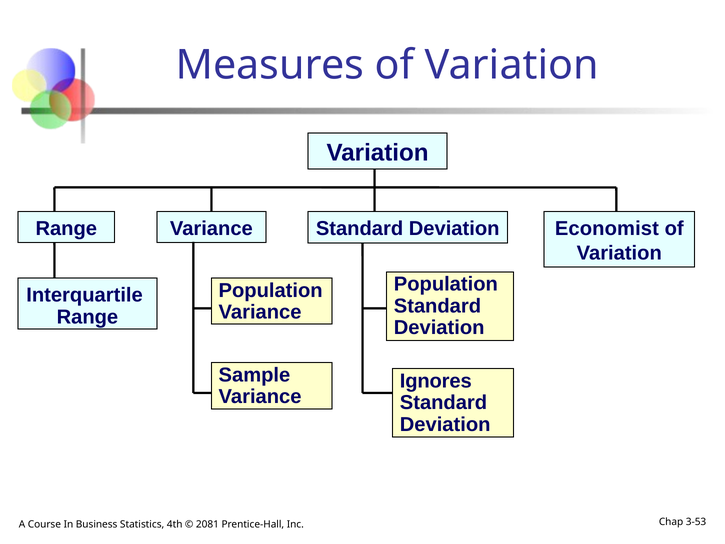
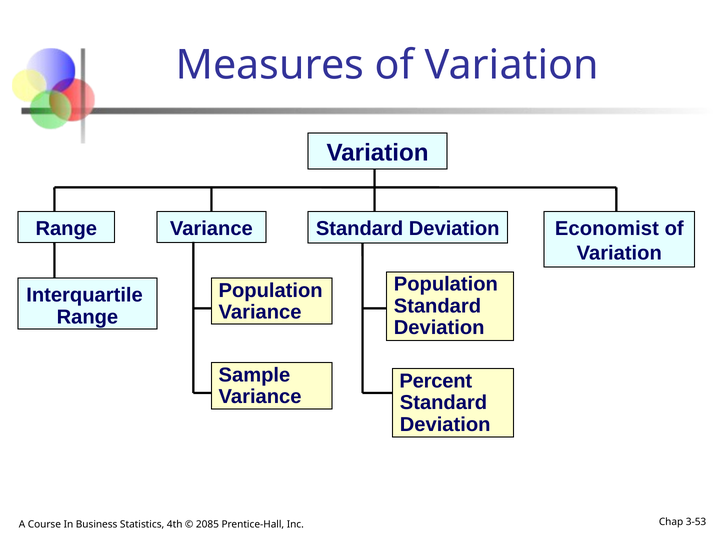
Ignores: Ignores -> Percent
2081: 2081 -> 2085
